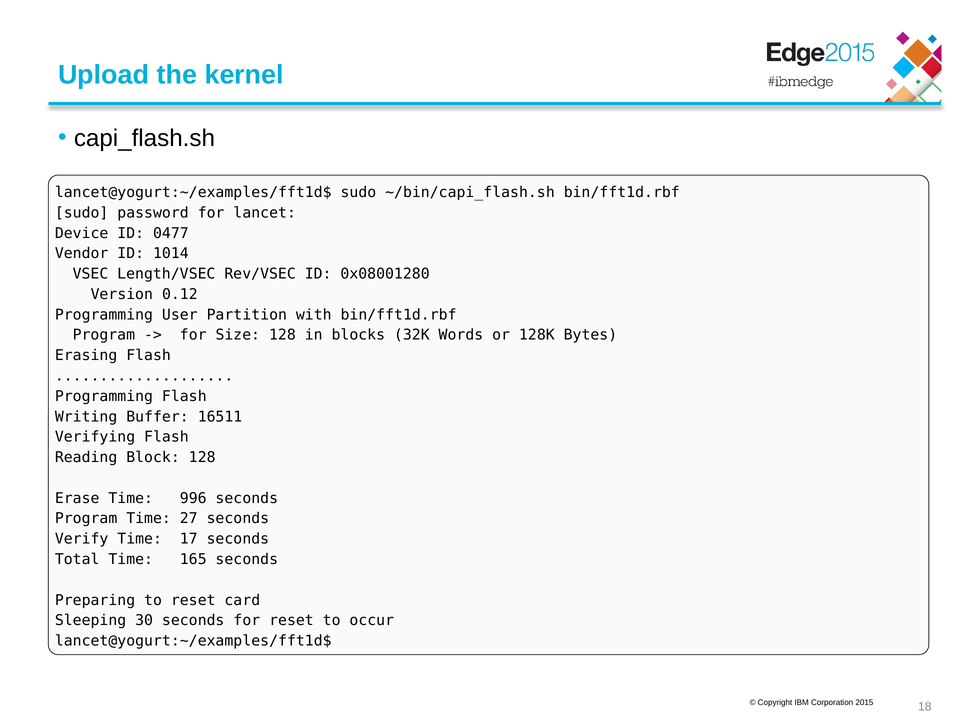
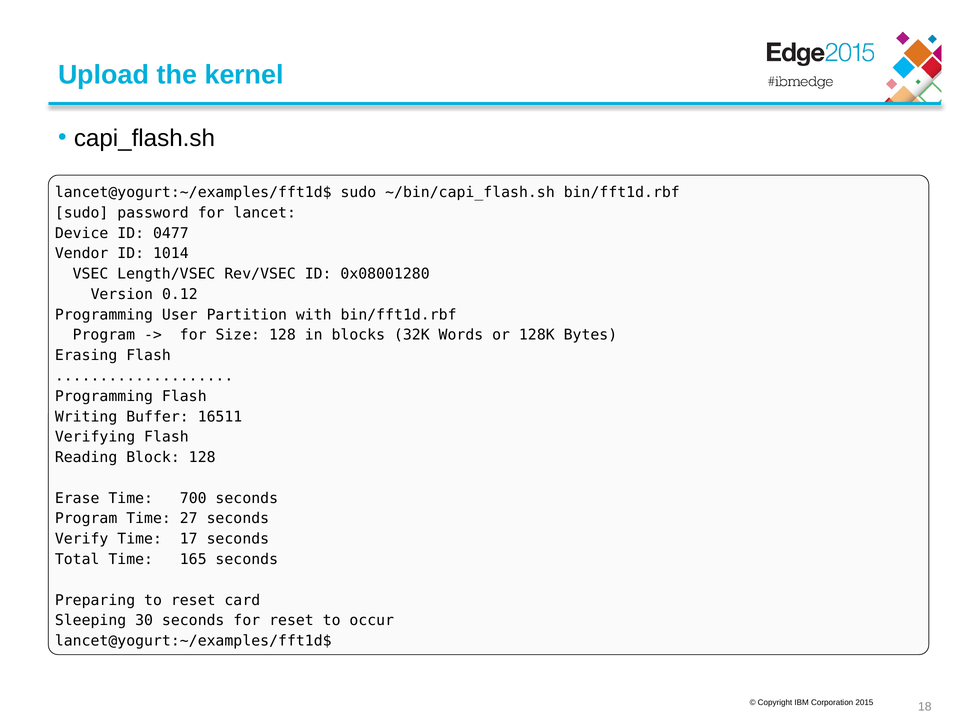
996: 996 -> 700
